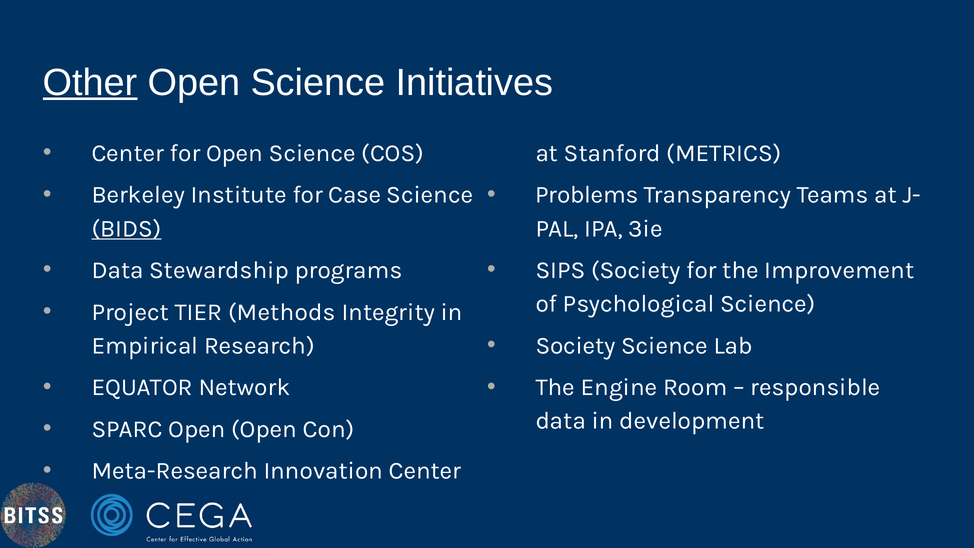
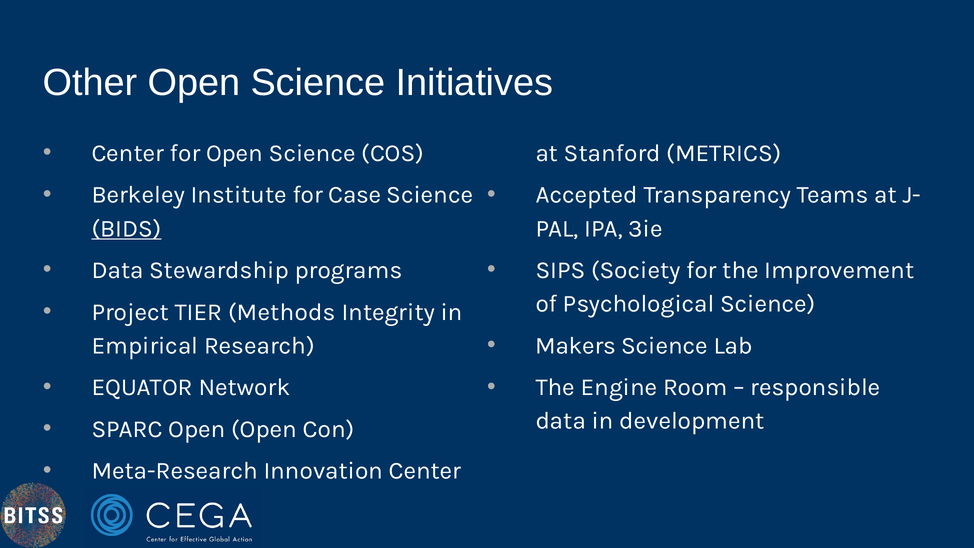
Other underline: present -> none
Problems: Problems -> Accepted
Society at (576, 346): Society -> Makers
